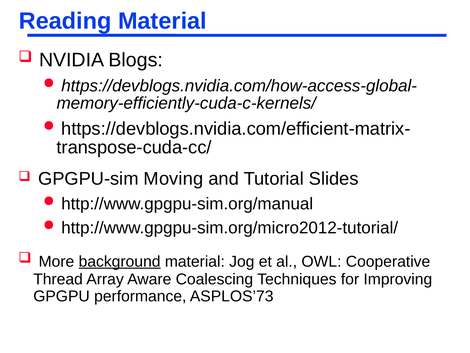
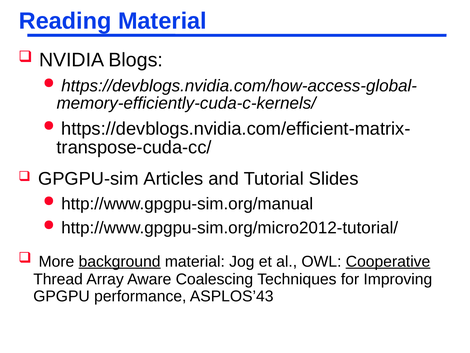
Moving: Moving -> Articles
Cooperative underline: none -> present
ASPLOS’73: ASPLOS’73 -> ASPLOS’43
